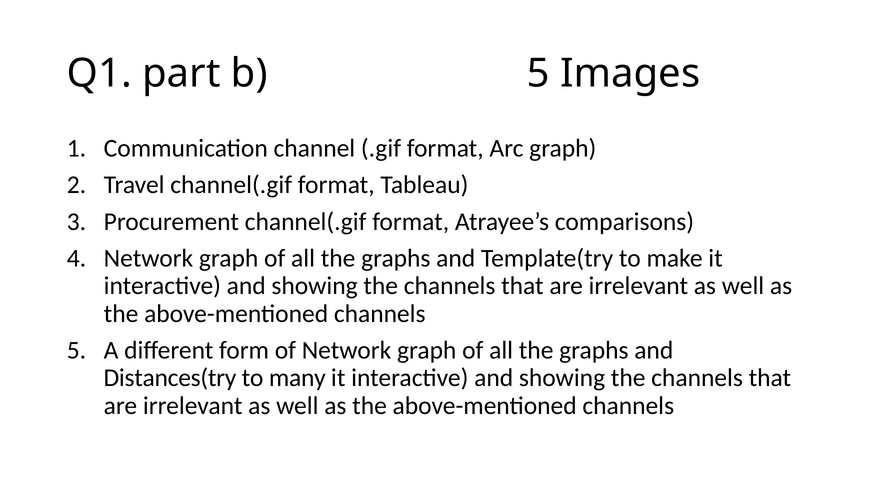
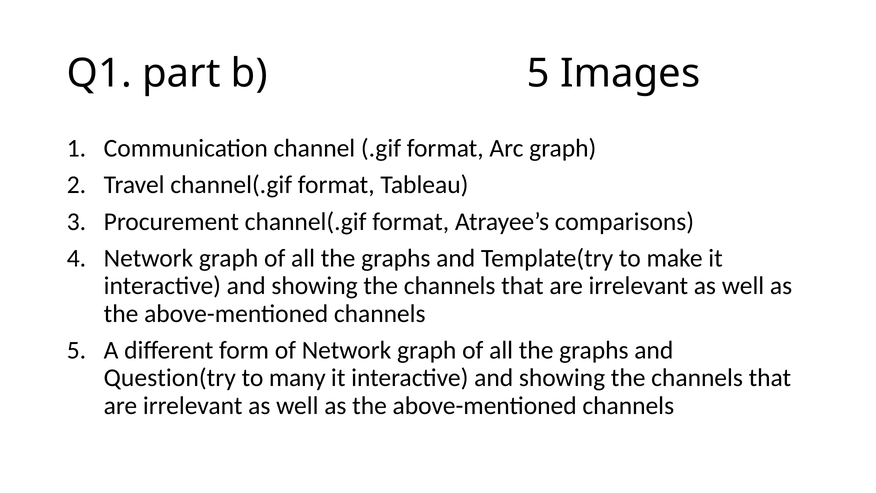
Distances(try: Distances(try -> Question(try
